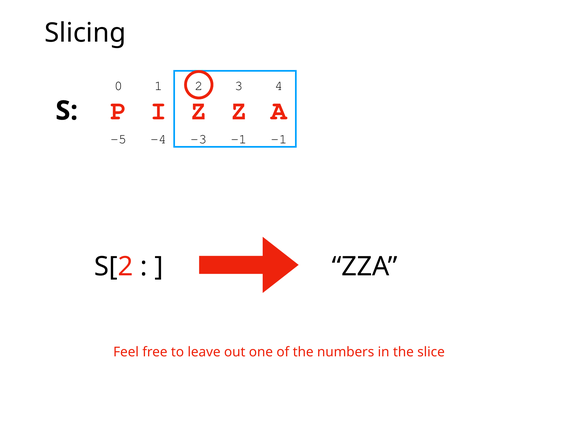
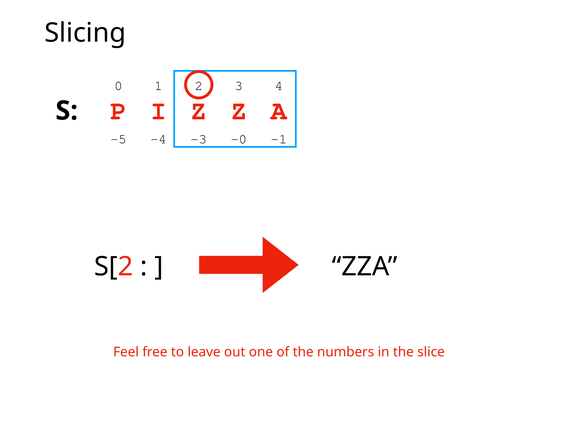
-3 -1: -1 -> -0
